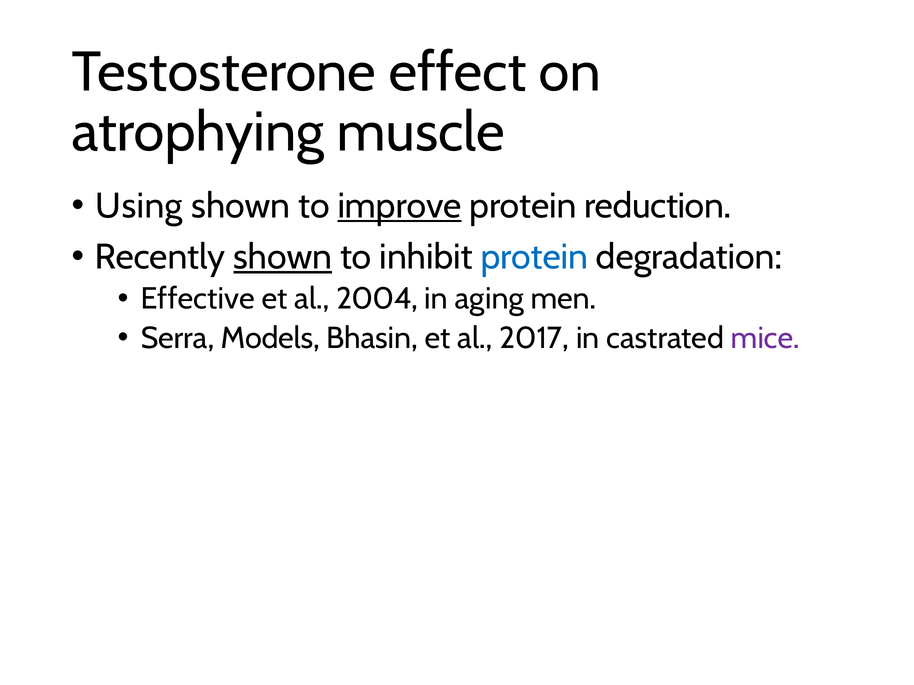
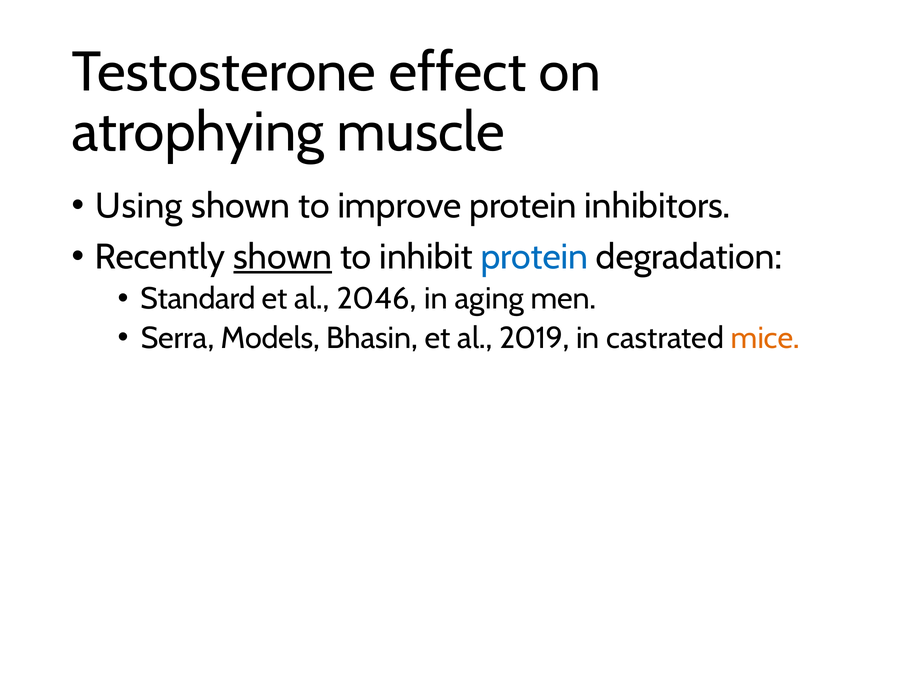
improve underline: present -> none
reduction: reduction -> inhibitors
Effective: Effective -> Standard
2004: 2004 -> 2046
2017: 2017 -> 2019
mice colour: purple -> orange
